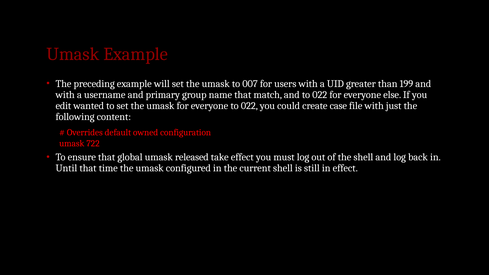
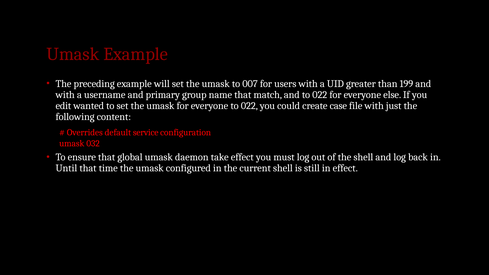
owned: owned -> service
722: 722 -> 032
released: released -> daemon
